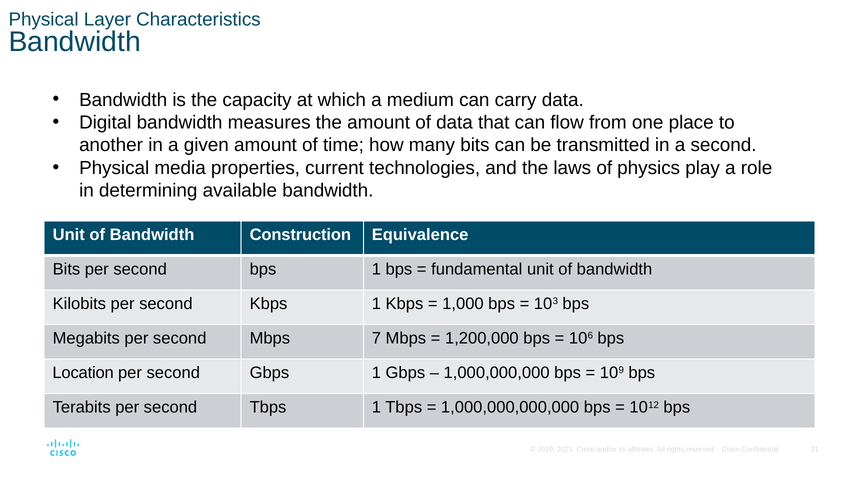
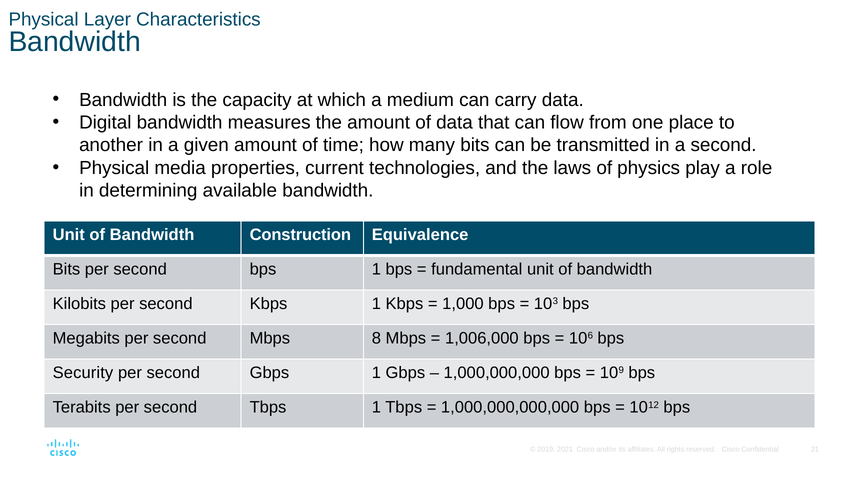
7: 7 -> 8
1,200,000: 1,200,000 -> 1,006,000
Location: Location -> Security
